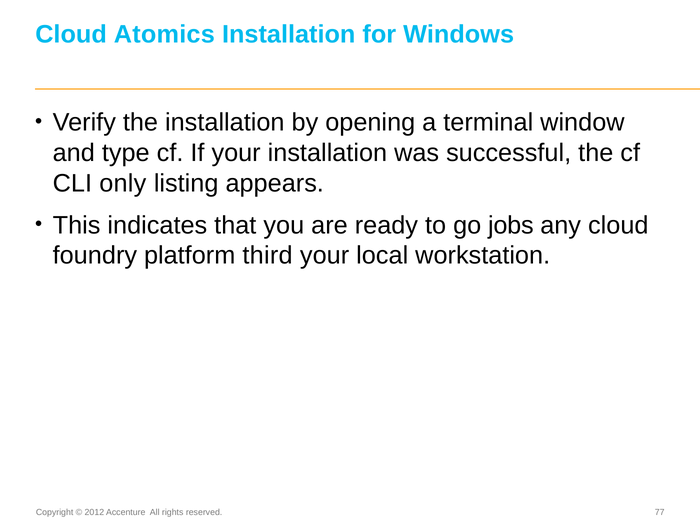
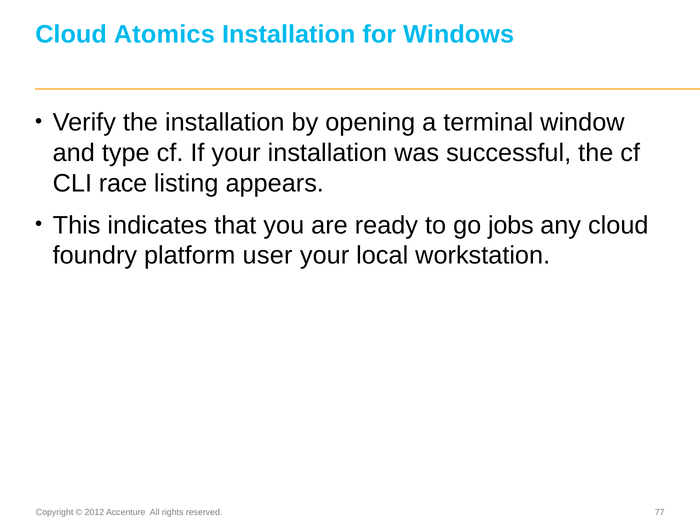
only: only -> race
third: third -> user
